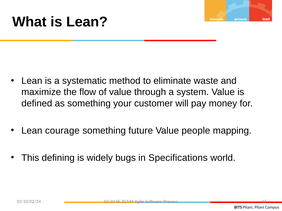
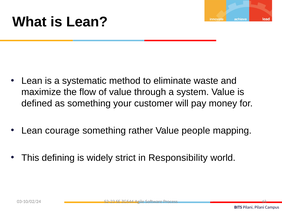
future: future -> rather
bugs: bugs -> strict
Specifications: Specifications -> Responsibility
